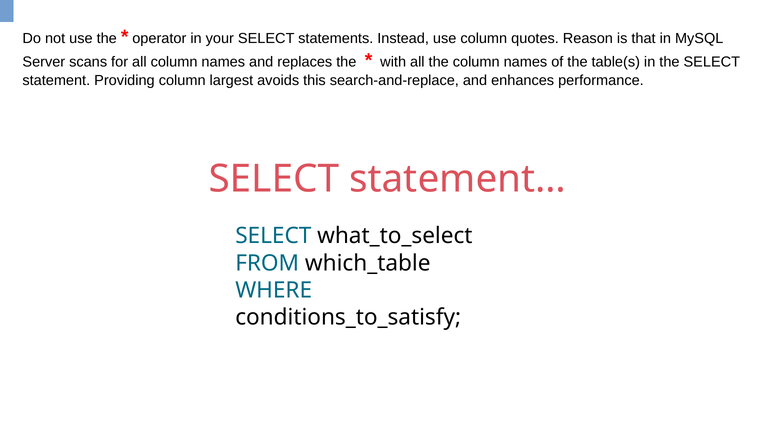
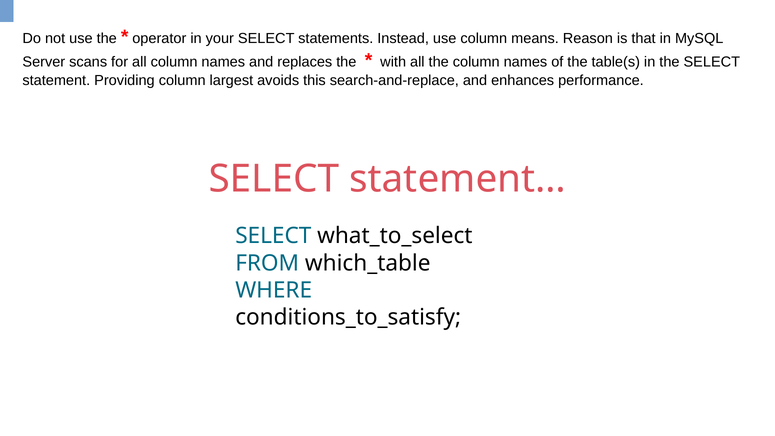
quotes: quotes -> means
